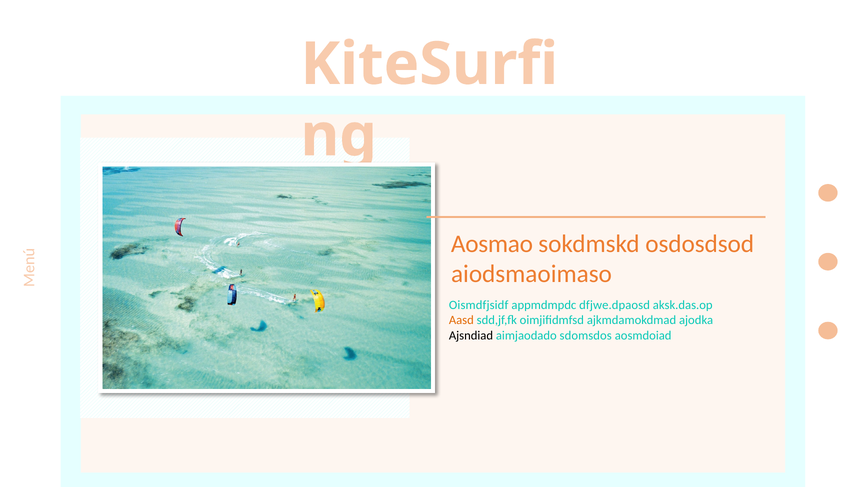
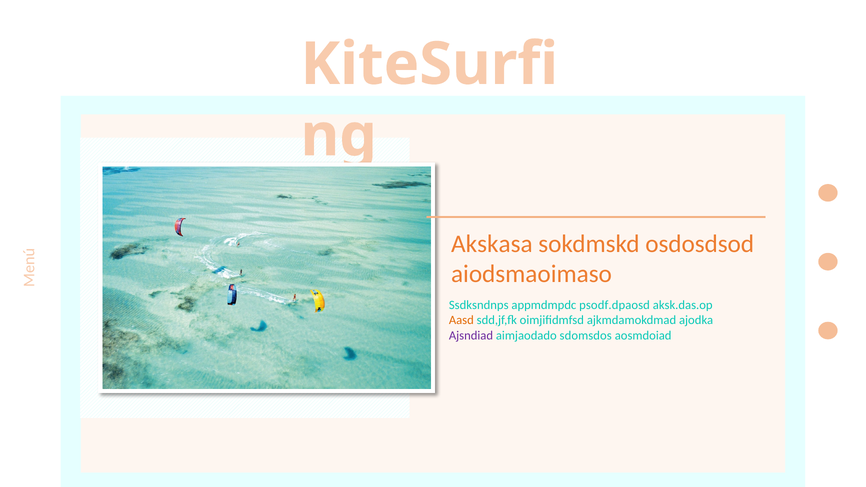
Aosmao: Aosmao -> Akskasa
Oismdfjsidf: Oismdfjsidf -> Ssdksndnps
dfjwe.dpaosd: dfjwe.dpaosd -> psodf.dpaosd
Ajsndiad colour: black -> purple
